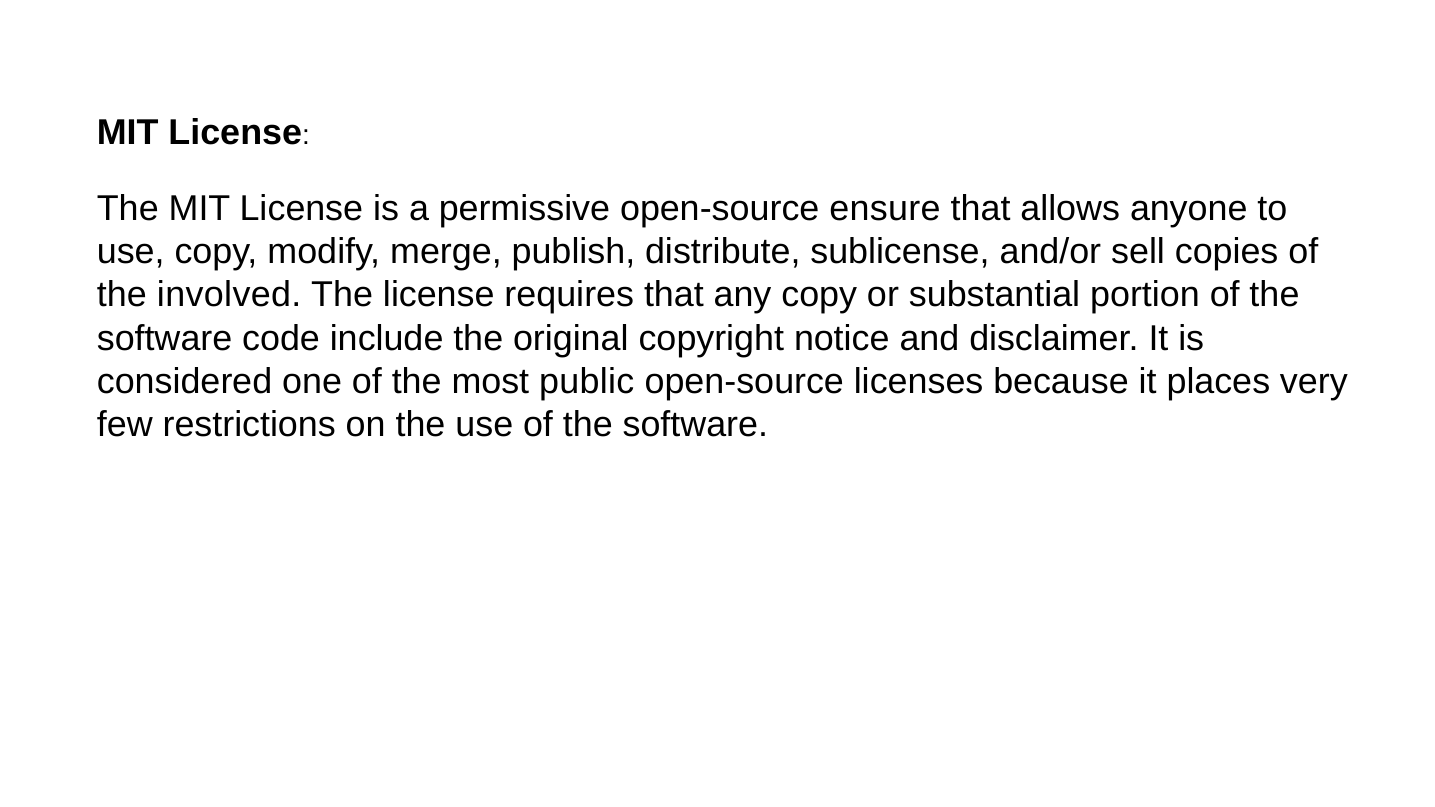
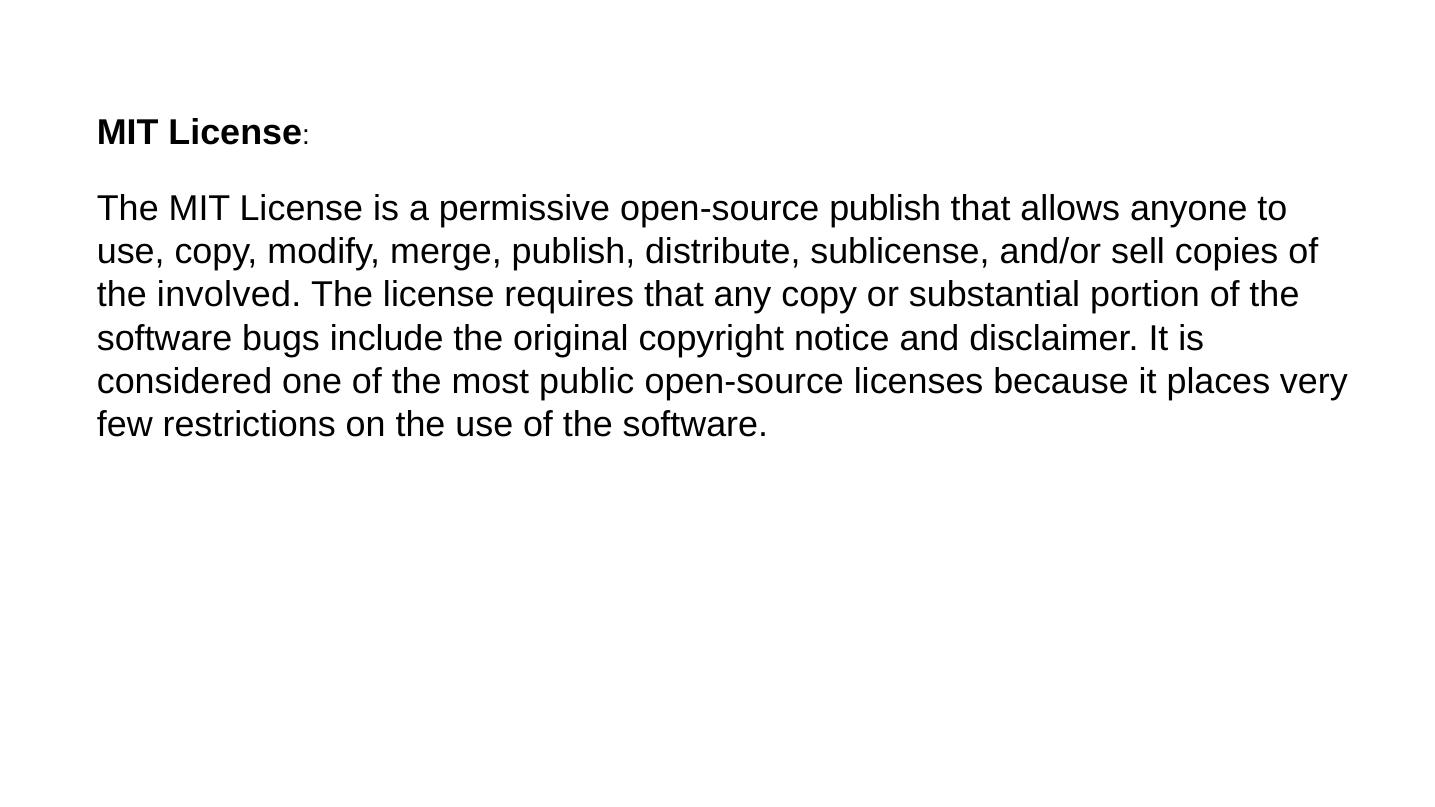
open-source ensure: ensure -> publish
code: code -> bugs
